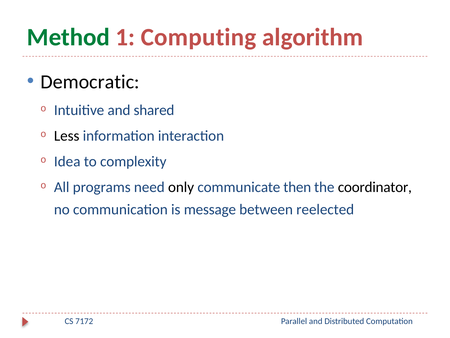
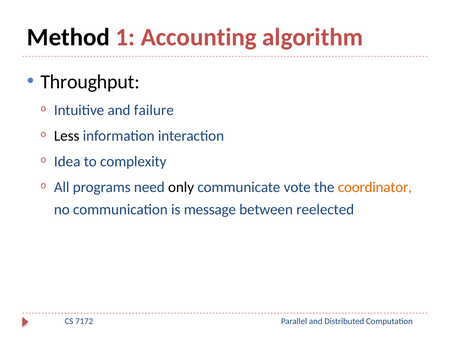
Method colour: green -> black
Computing: Computing -> Accounting
Democratic: Democratic -> Throughput
shared: shared -> failure
then: then -> vote
coordinator colour: black -> orange
